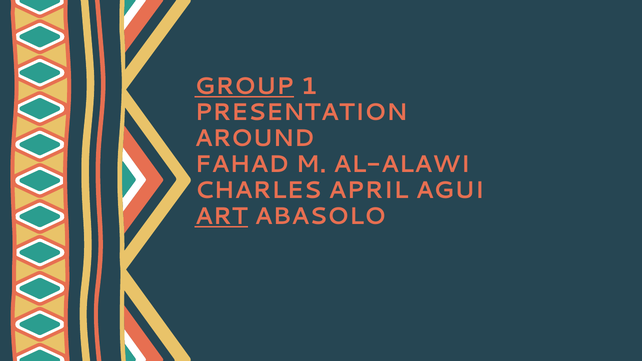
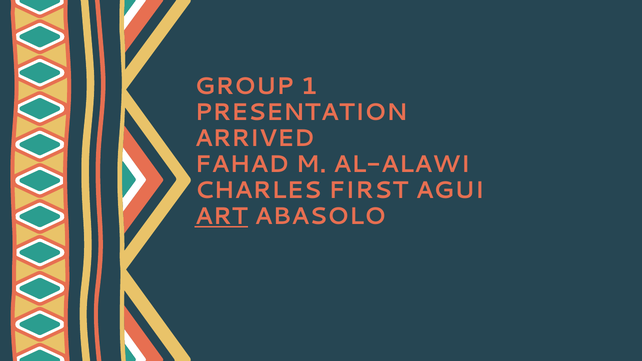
GROUP underline: present -> none
AROUND: AROUND -> ARRIVED
APRIL: APRIL -> FIRST
